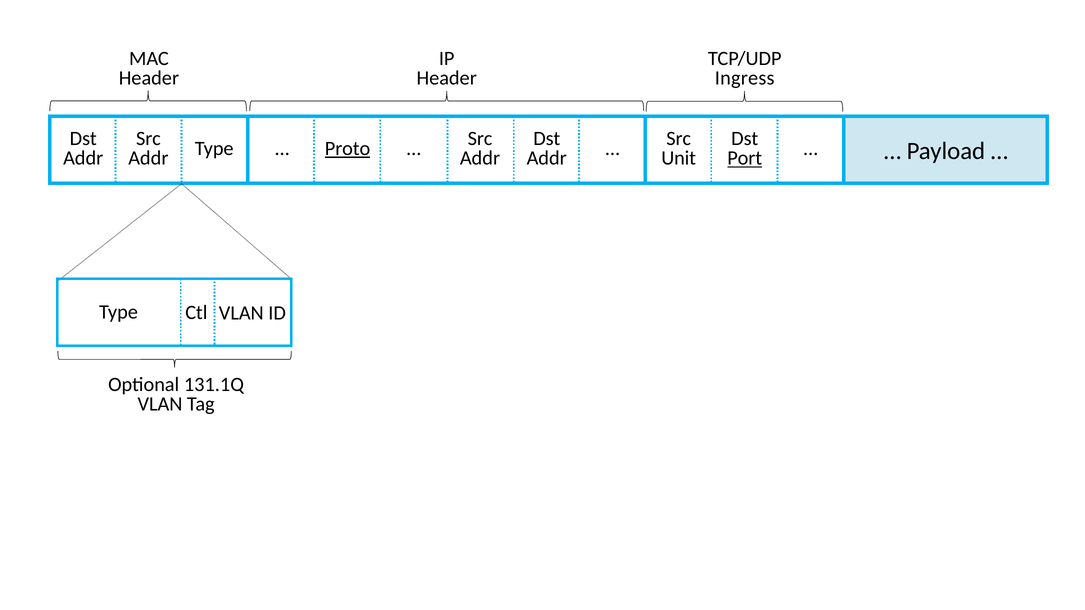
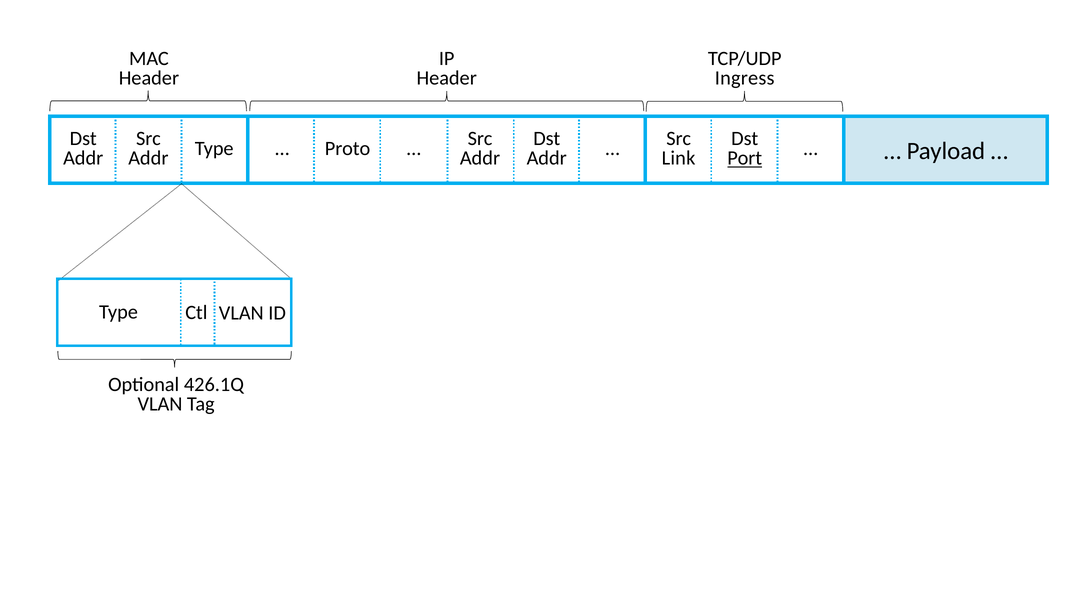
Proto underline: present -> none
Unit: Unit -> Link
131.1Q: 131.1Q -> 426.1Q
